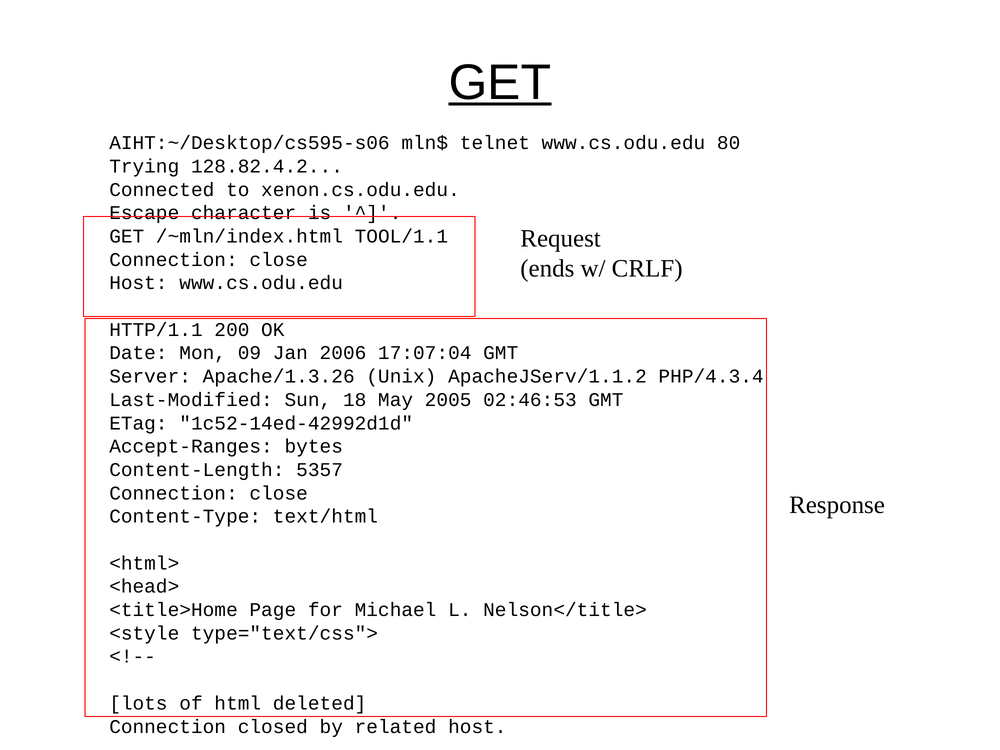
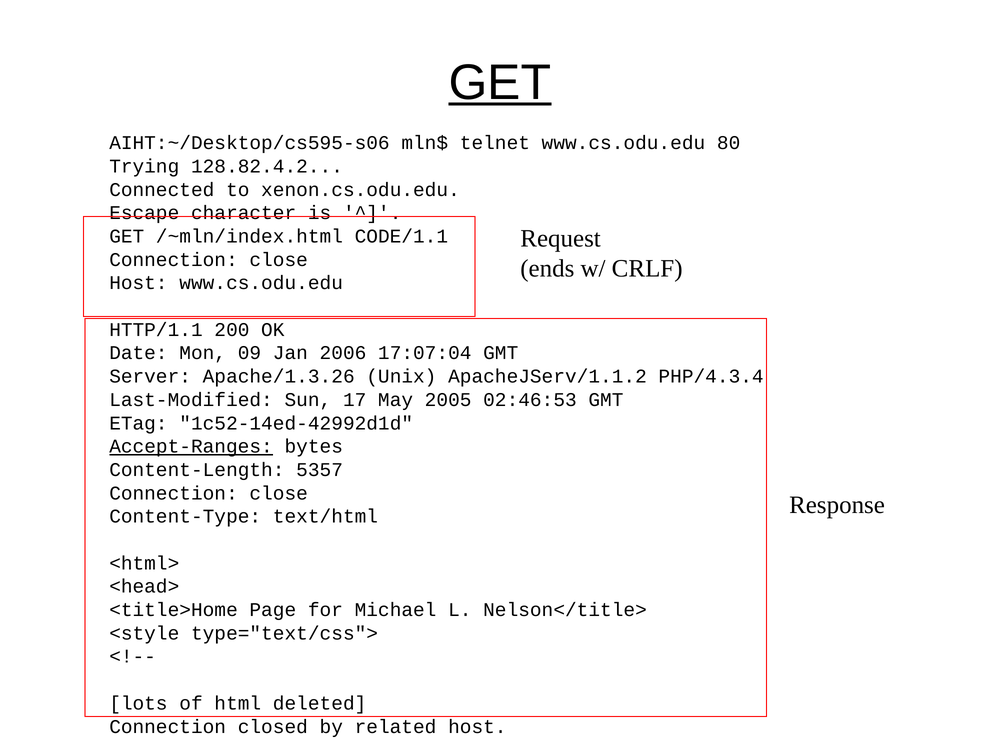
TOOL/1.1: TOOL/1.1 -> CODE/1.1
18: 18 -> 17
Accept-Ranges underline: none -> present
